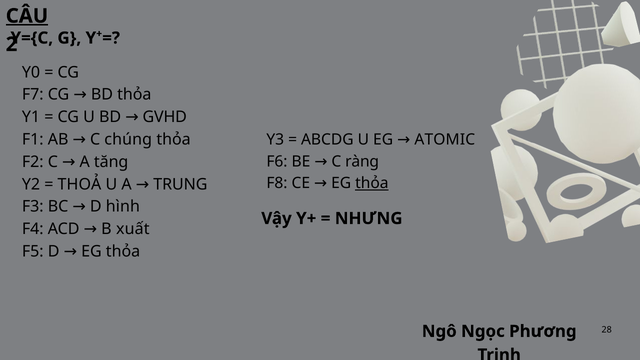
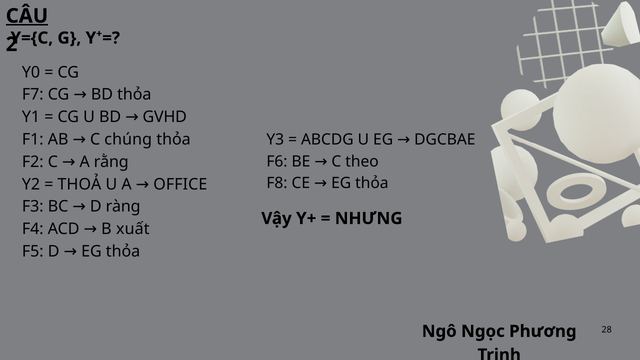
ATOMIC: ATOMIC -> DGCBAE
ràng: ràng -> theo
tăng: tăng -> rằng
thỏa at (372, 183) underline: present -> none
TRUNG: TRUNG -> OFFICE
hình: hình -> ràng
